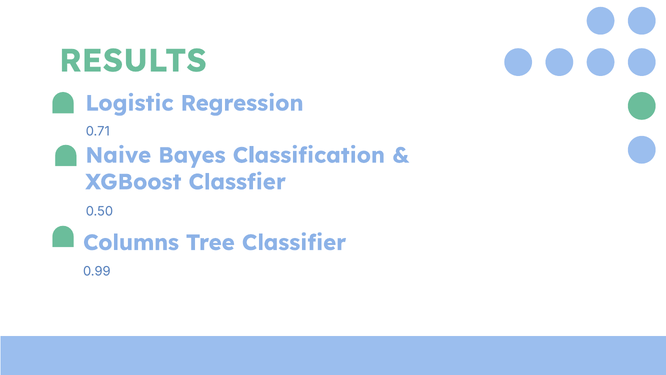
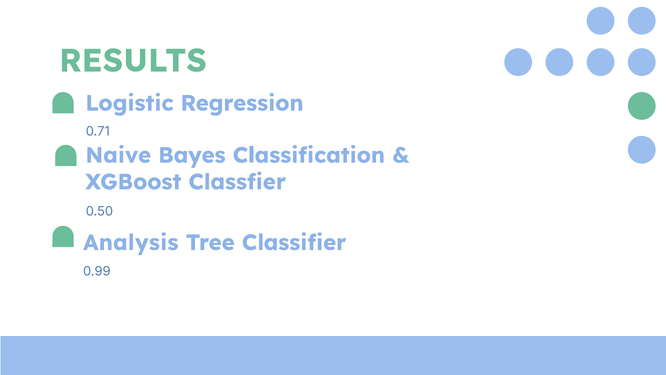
Columns: Columns -> Analysis
